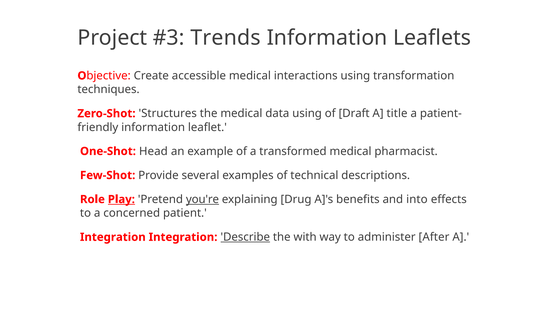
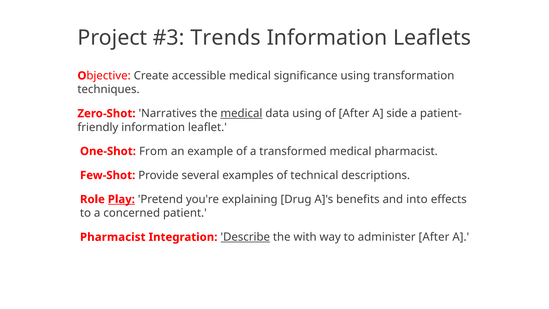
interactions: interactions -> significance
Structures: Structures -> Narratives
medical at (241, 113) underline: none -> present
of Draft: Draft -> After
title: title -> side
Head: Head -> From
you're underline: present -> none
Integration at (113, 237): Integration -> Pharmacist
